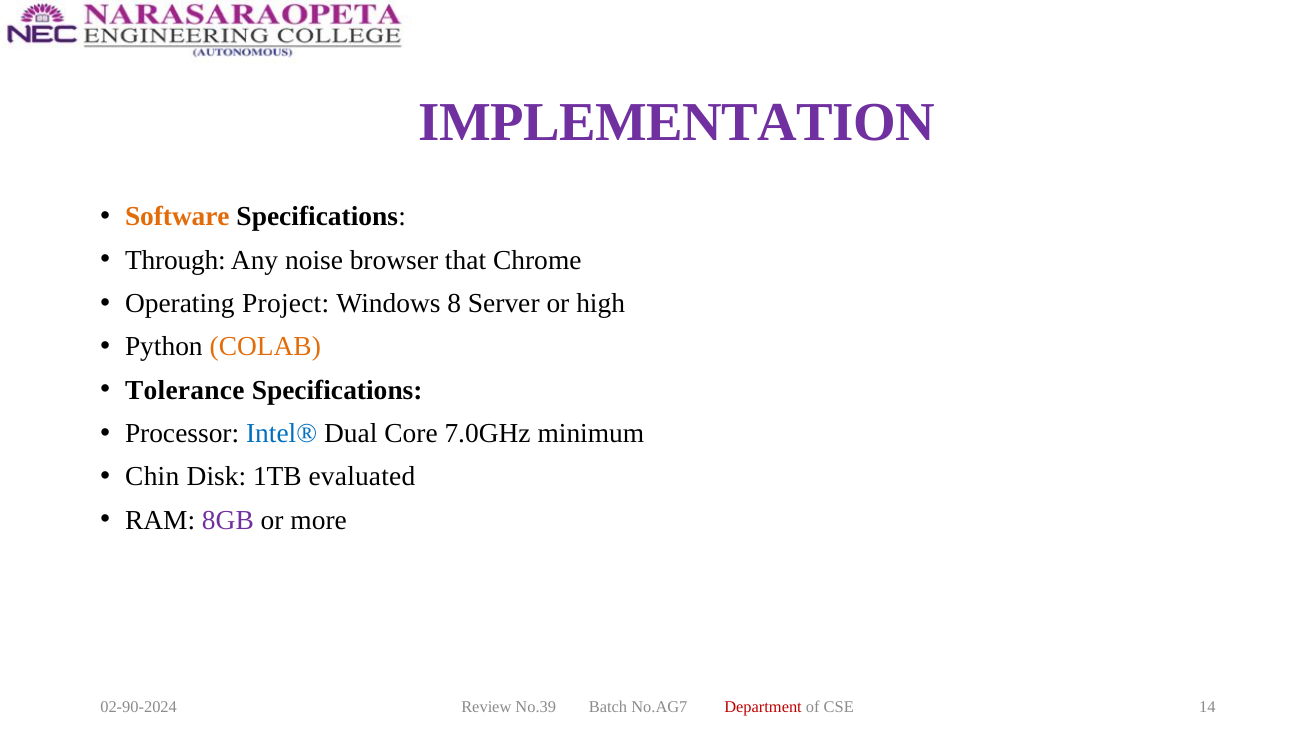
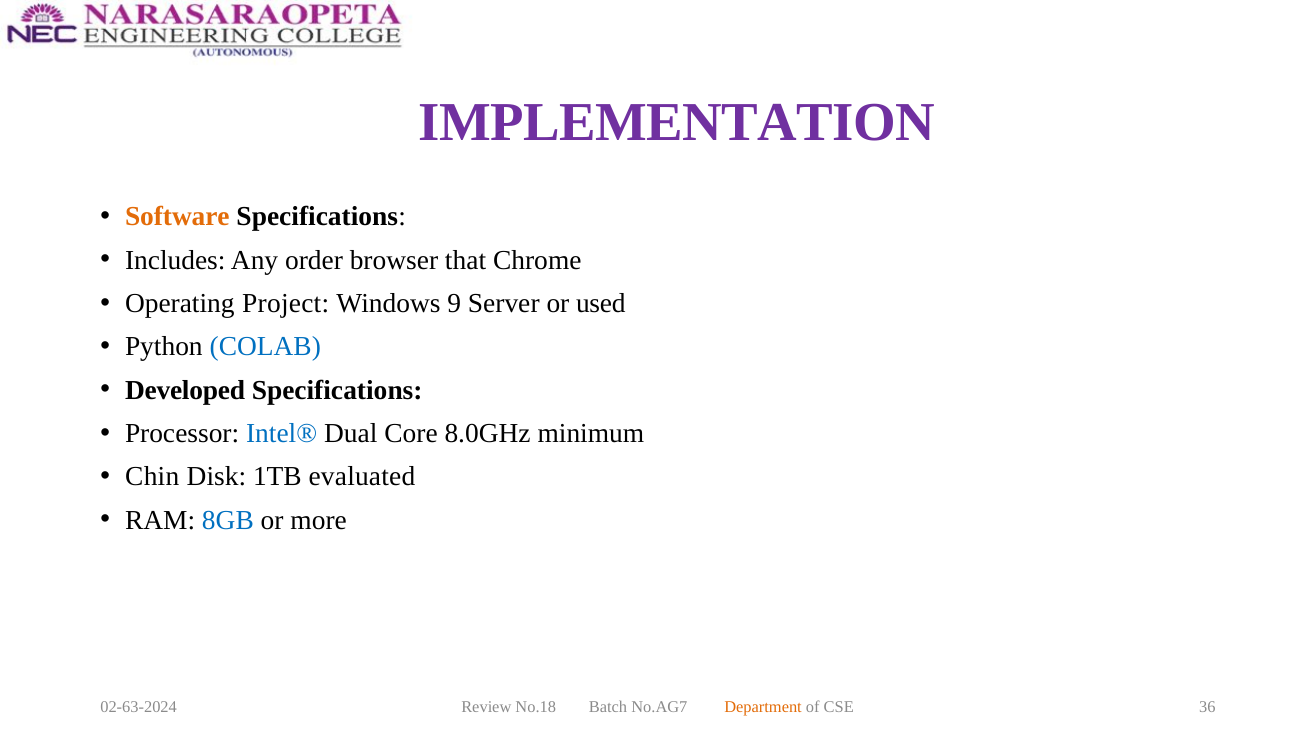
Through: Through -> Includes
noise: noise -> order
8: 8 -> 9
high: high -> used
COLAB colour: orange -> blue
Tolerance: Tolerance -> Developed
7.0GHz: 7.0GHz -> 8.0GHz
8GB colour: purple -> blue
02-90-2024: 02-90-2024 -> 02-63-2024
No.39: No.39 -> No.18
Department colour: red -> orange
14: 14 -> 36
